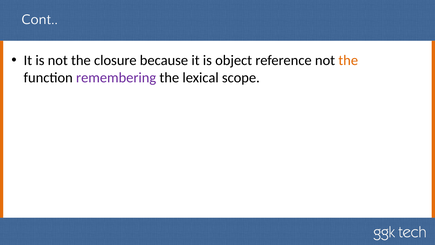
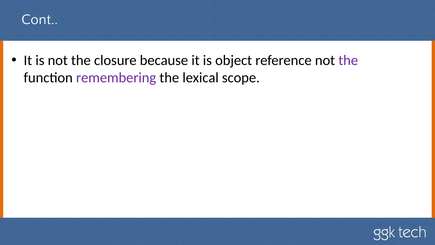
the at (348, 60) colour: orange -> purple
